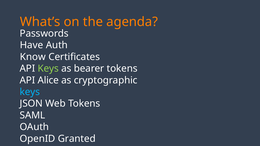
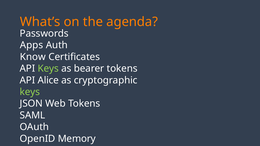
Have at (32, 45): Have -> Apps
keys at (30, 92) colour: light blue -> light green
Granted: Granted -> Memory
